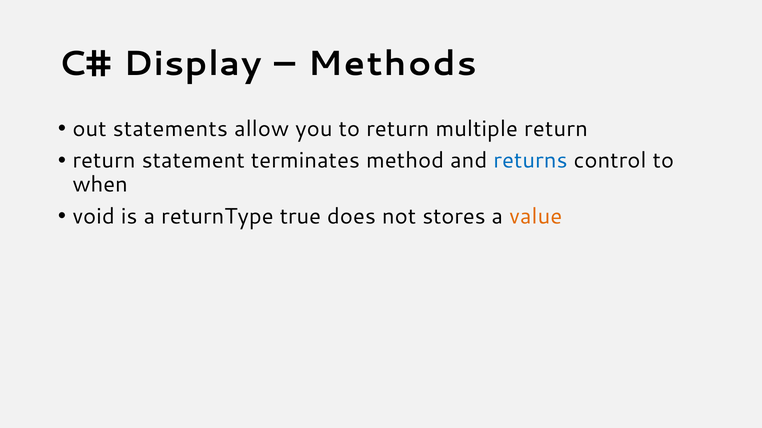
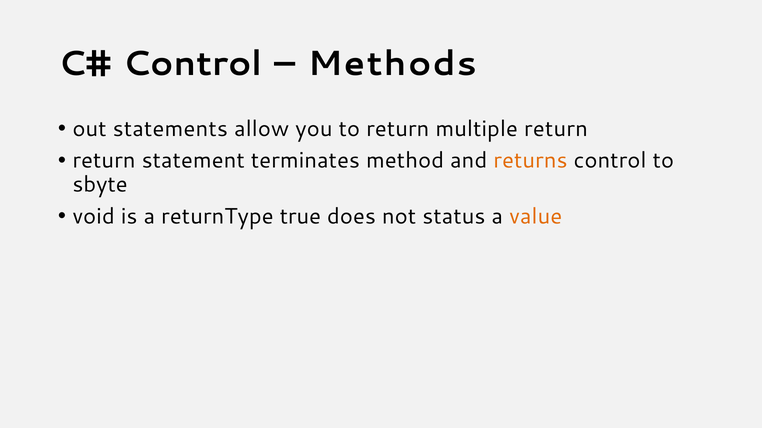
Display at (192, 64): Display -> Control
returns colour: blue -> orange
when: when -> sbyte
stores: stores -> status
